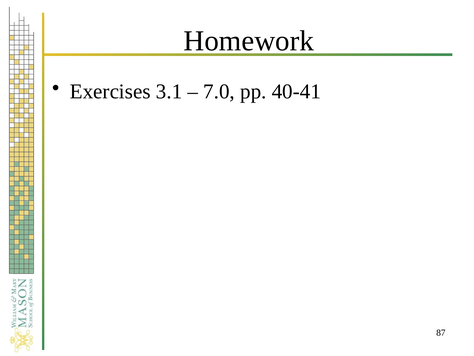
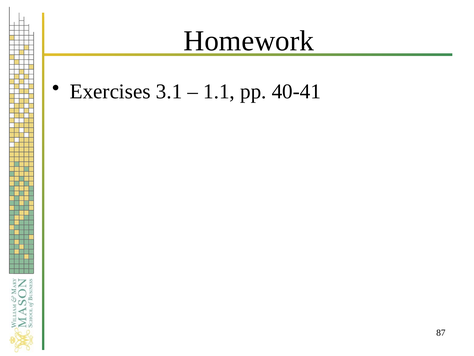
7.0: 7.0 -> 1.1
